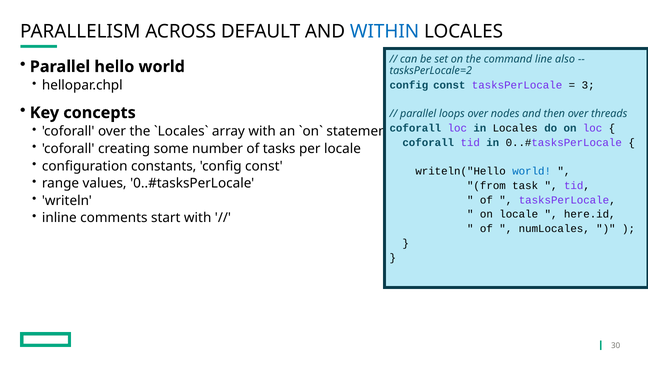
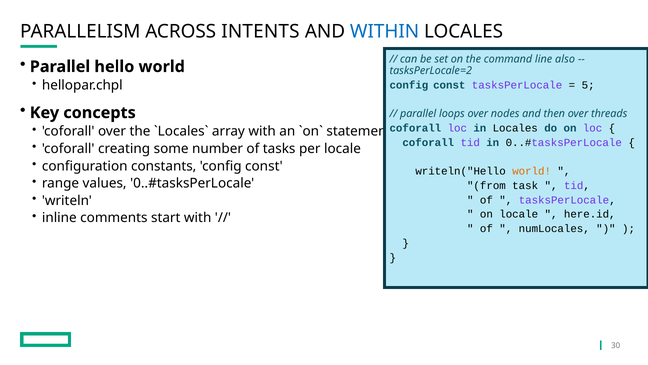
DEFAULT: DEFAULT -> INTENTS
3: 3 -> 5
world at (532, 171) colour: blue -> orange
